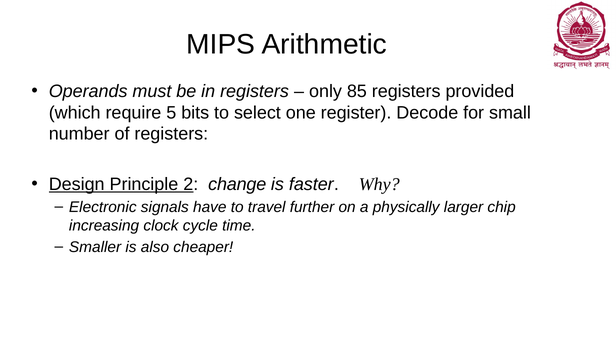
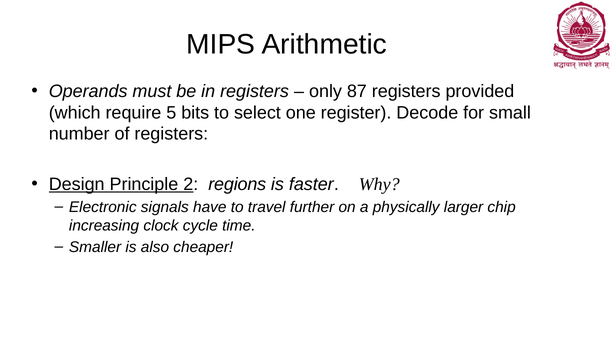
85: 85 -> 87
change: change -> regions
